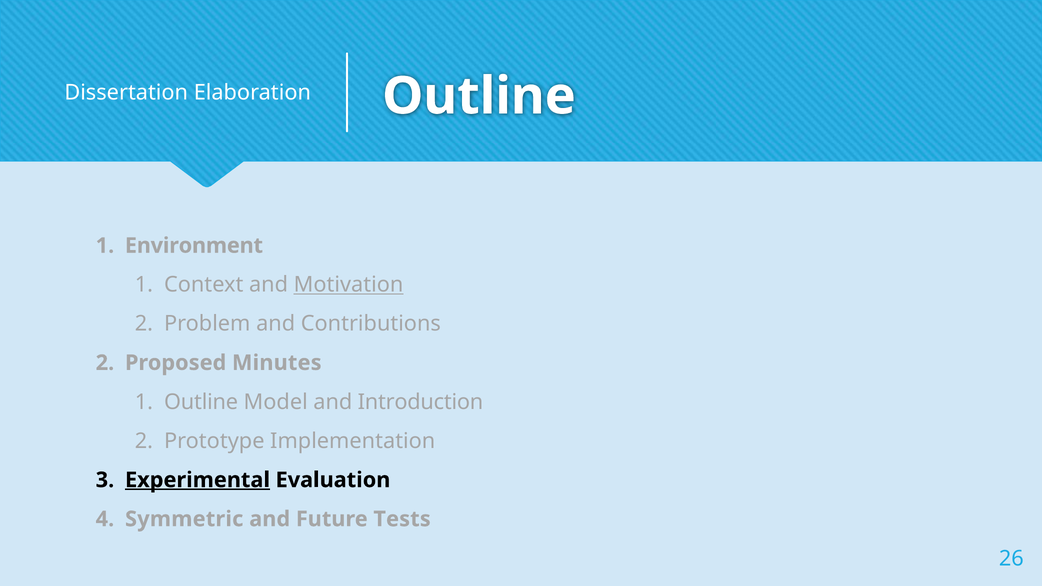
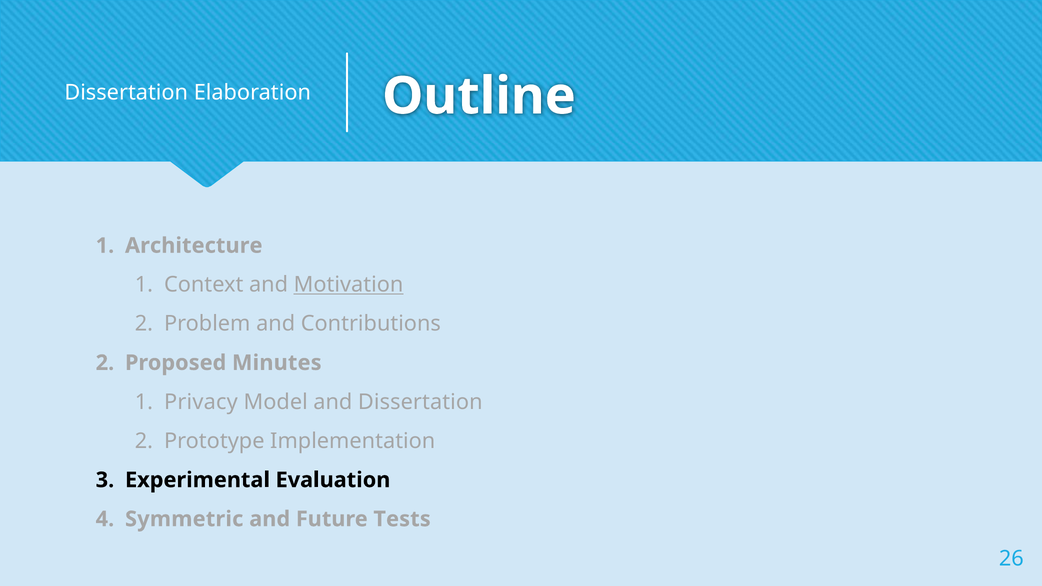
Environment: Environment -> Architecture
Outline at (201, 402): Outline -> Privacy
and Introduction: Introduction -> Dissertation
Experimental underline: present -> none
